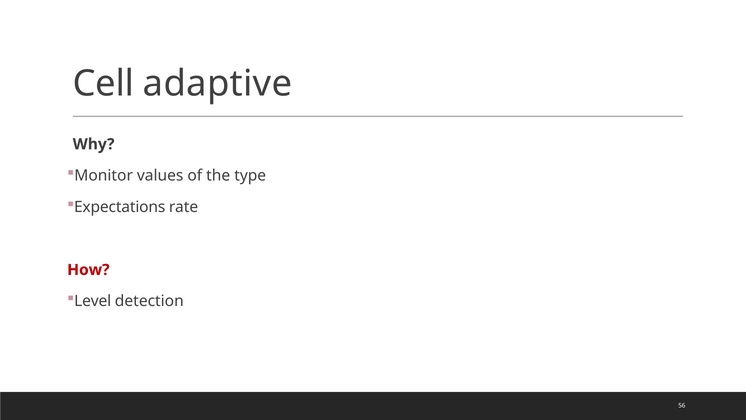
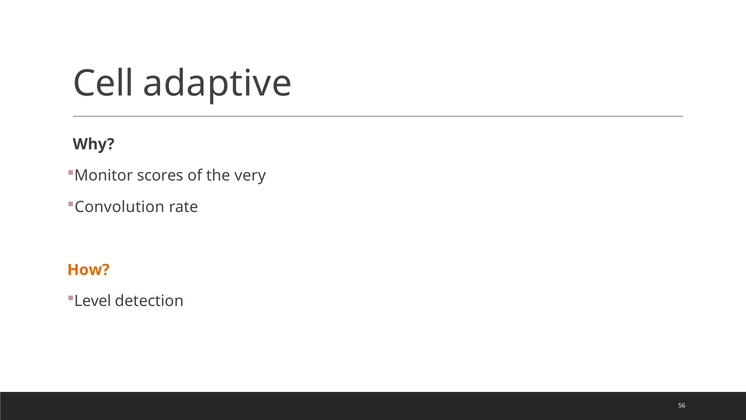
values: values -> scores
type: type -> very
Expectations: Expectations -> Convolution
How colour: red -> orange
